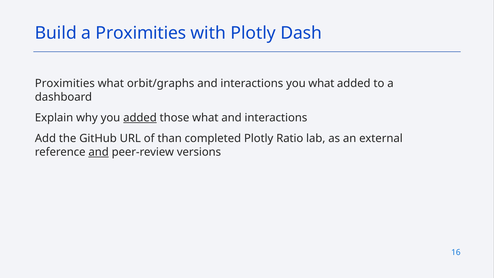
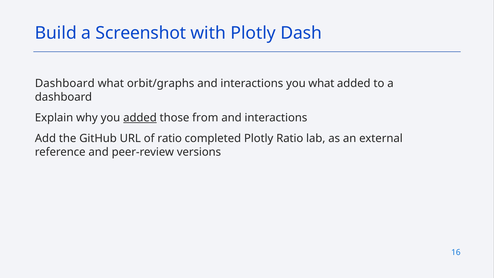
a Proximities: Proximities -> Screenshot
Proximities at (65, 83): Proximities -> Dashboard
those what: what -> from
of than: than -> ratio
and at (99, 152) underline: present -> none
